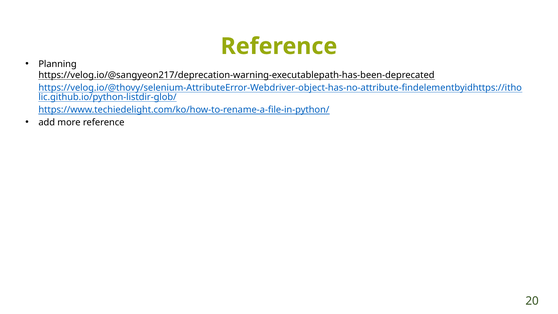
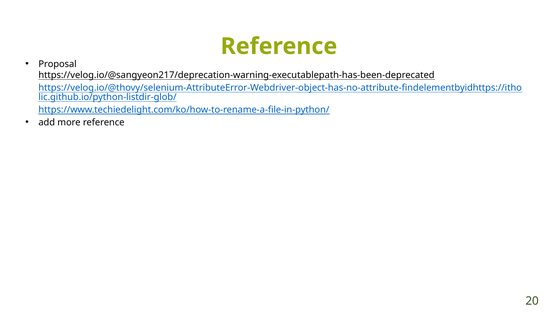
Planning: Planning -> Proposal
